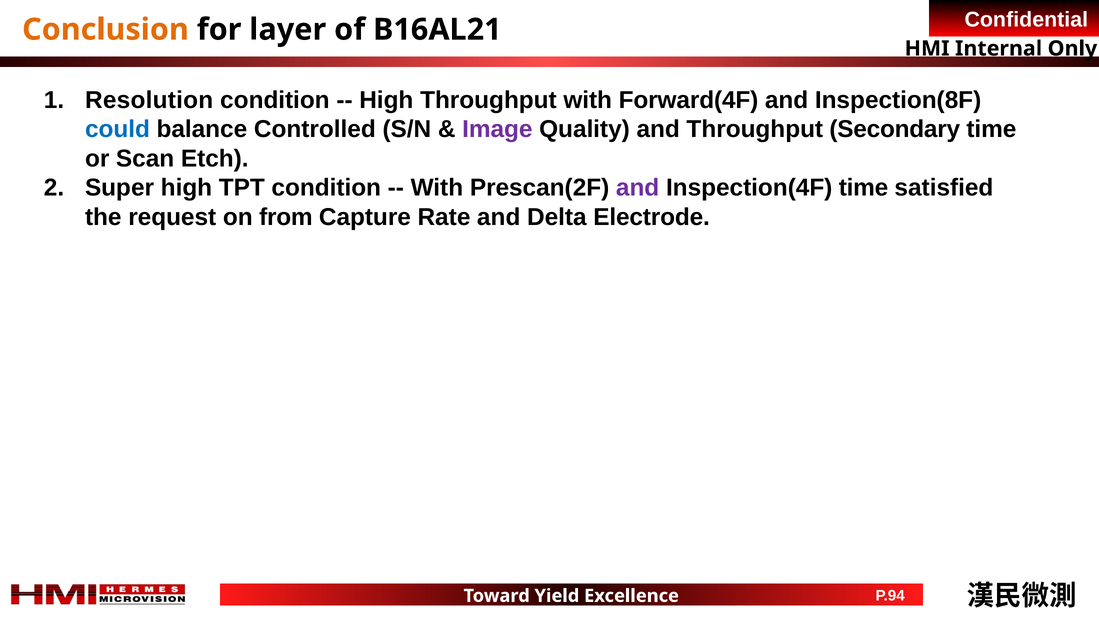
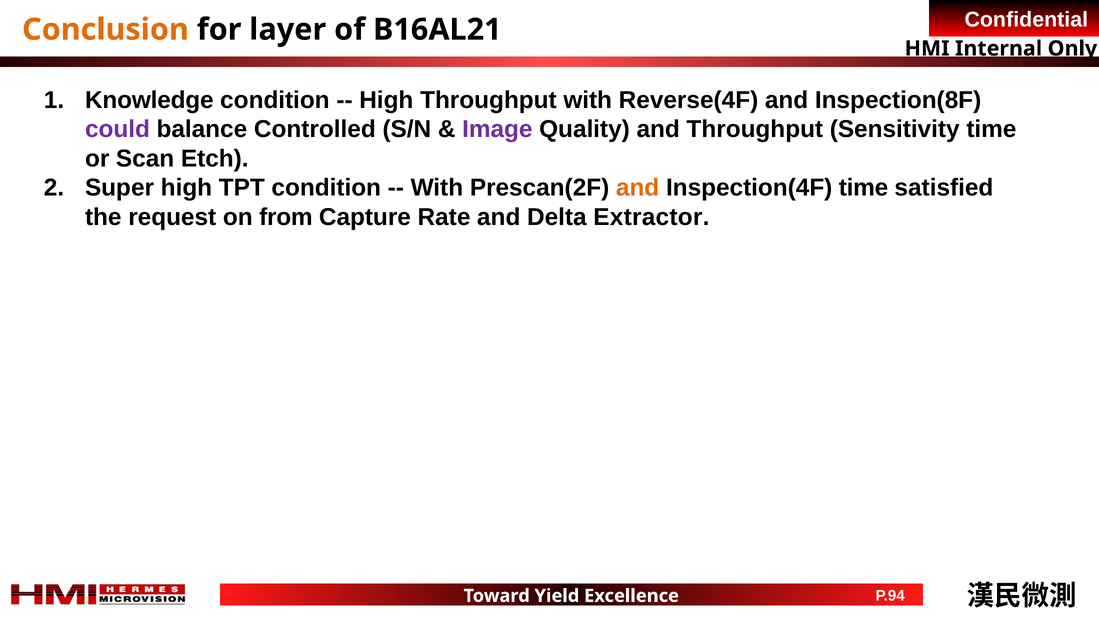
Resolution: Resolution -> Knowledge
Forward(4F: Forward(4F -> Reverse(4F
could colour: blue -> purple
Secondary: Secondary -> Sensitivity
and at (638, 188) colour: purple -> orange
Electrode: Electrode -> Extractor
